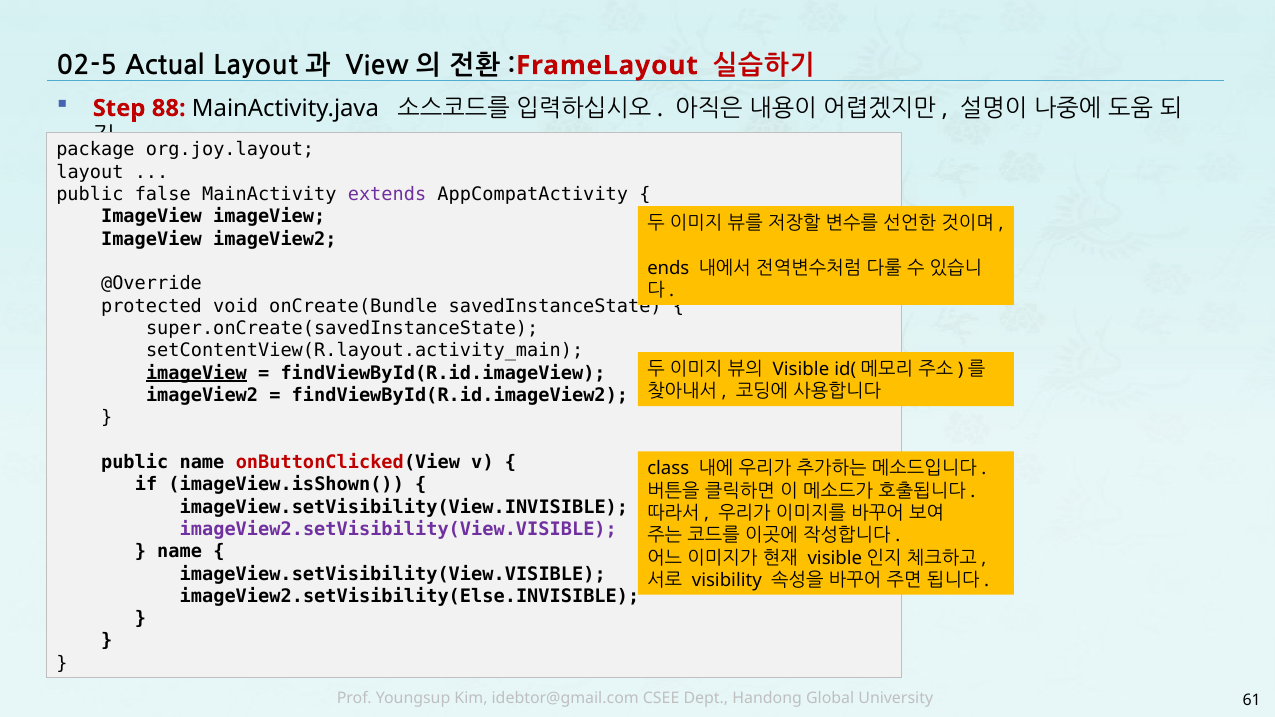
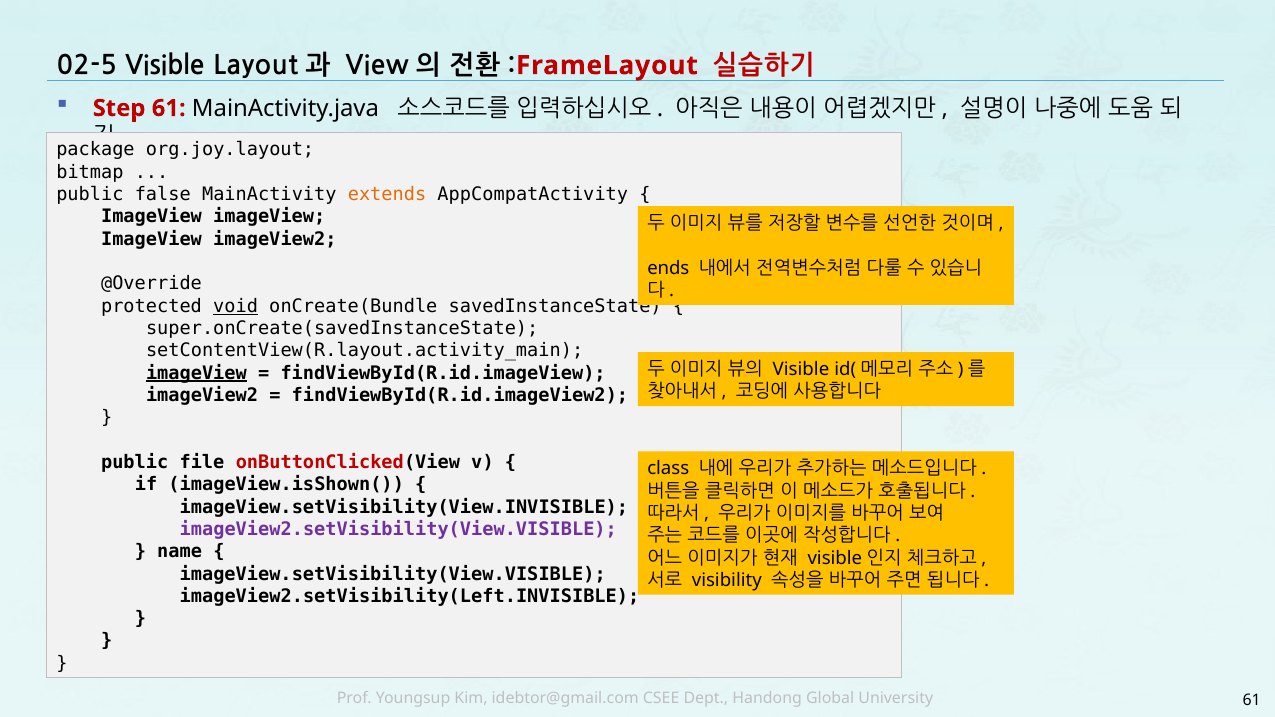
02-5 Actual: Actual -> Visible
Step 88: 88 -> 61
layout at (90, 172): layout -> bitmap
extends colour: purple -> orange
void underline: none -> present
public name: name -> file
imageView2.setVisibility(Else.INVISIBLE: imageView2.setVisibility(Else.INVISIBLE -> imageView2.setVisibility(Left.INVISIBLE
